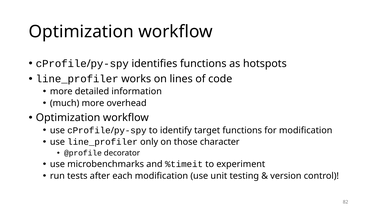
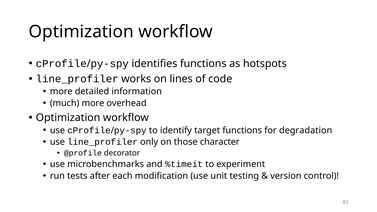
for modification: modification -> degradation
